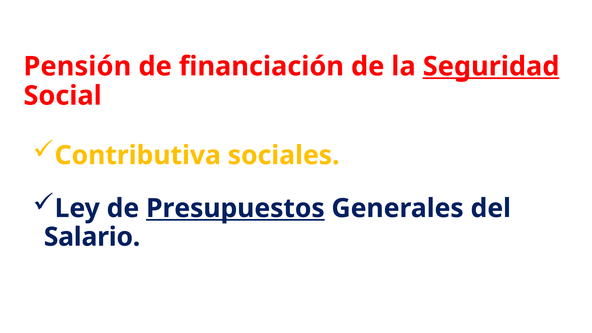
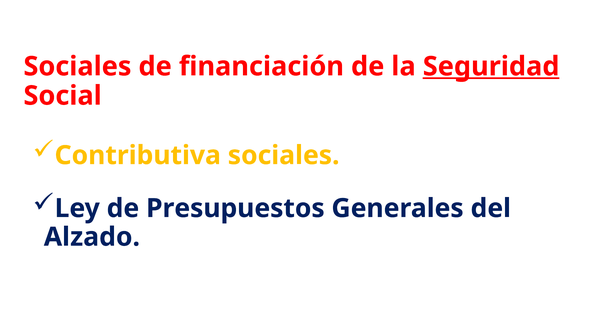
Pensión at (77, 66): Pensión -> Sociales
Presupuestos underline: present -> none
Salario: Salario -> Alzado
